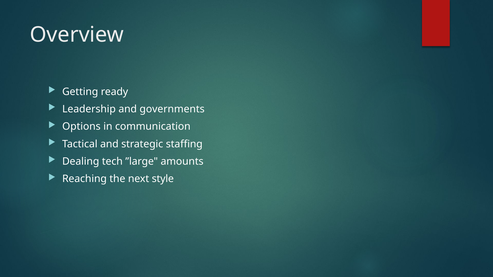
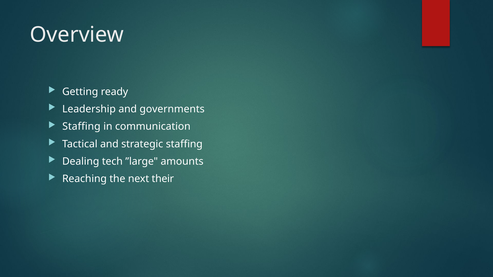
Options at (81, 127): Options -> Staffing
style: style -> their
